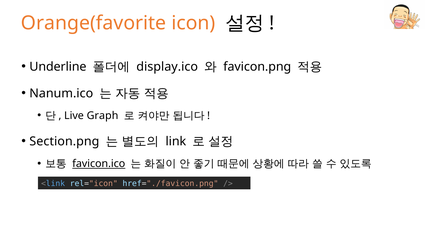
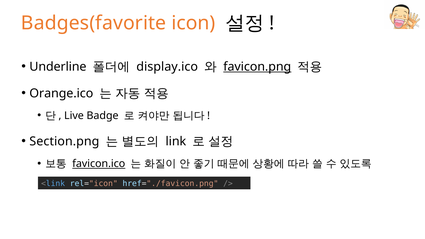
Orange(favorite: Orange(favorite -> Badges(favorite
favicon.png underline: none -> present
Nanum.ico: Nanum.ico -> Orange.ico
Graph: Graph -> Badge
